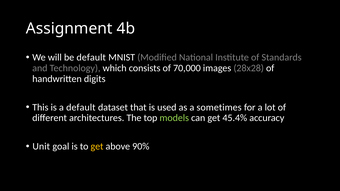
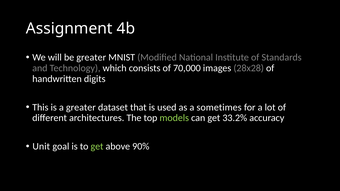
be default: default -> greater
a default: default -> greater
45.4%: 45.4% -> 33.2%
get at (97, 147) colour: yellow -> light green
